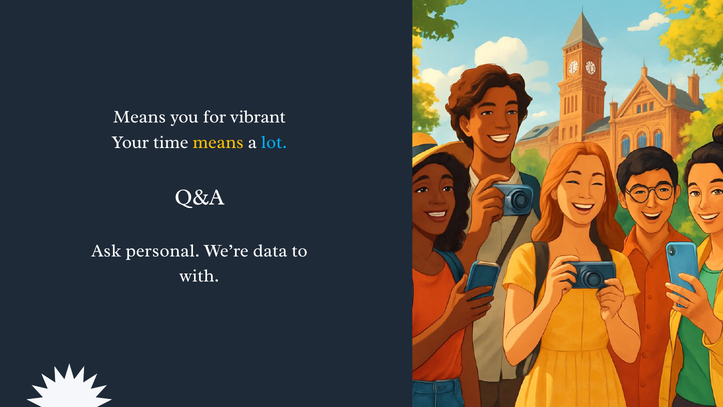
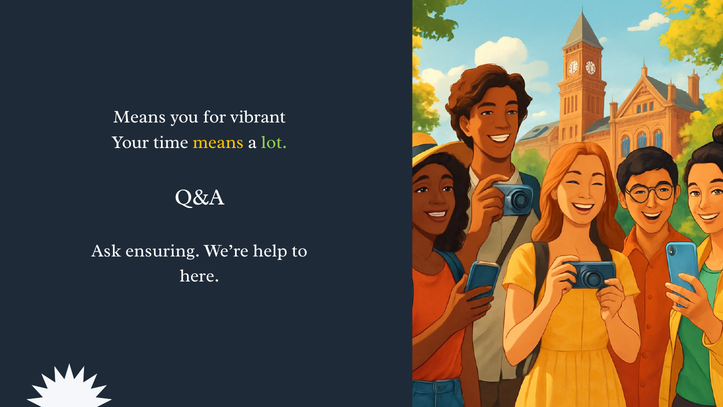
lot colour: light blue -> light green
personal: personal -> ensuring
data: data -> help
with: with -> here
